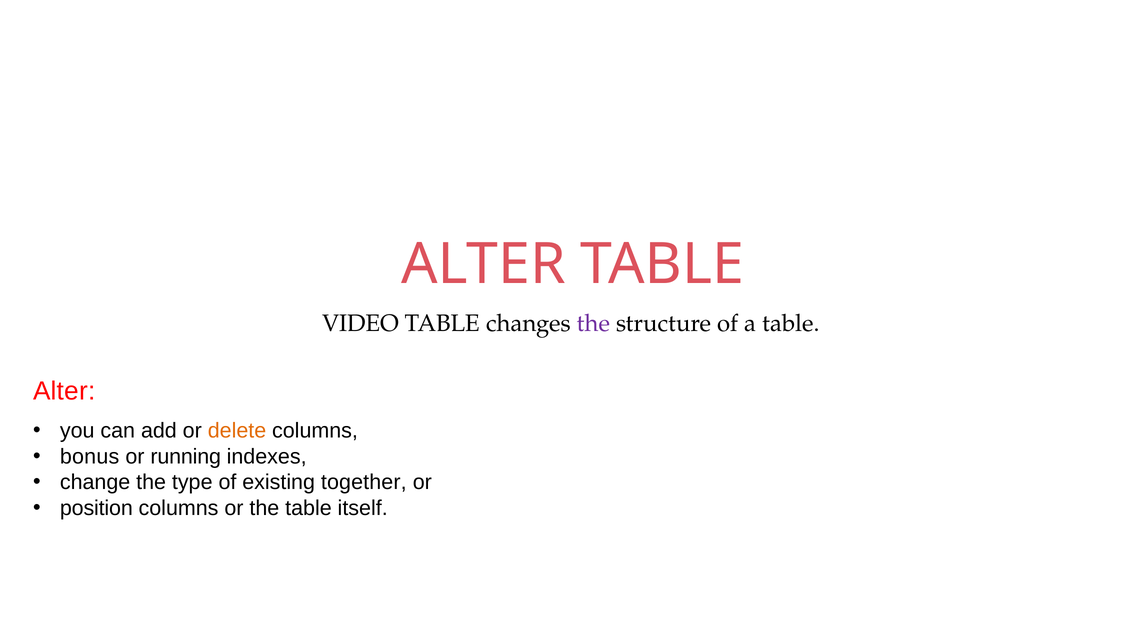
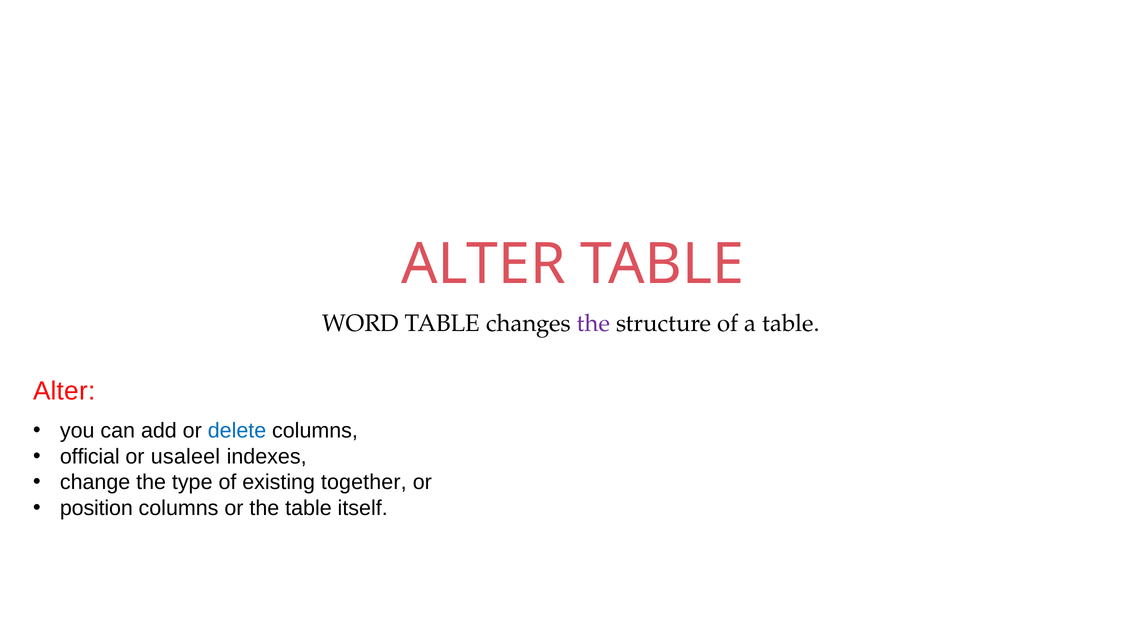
VIDEO: VIDEO -> WORD
delete colour: orange -> blue
bonus: bonus -> official
running: running -> usaleel
